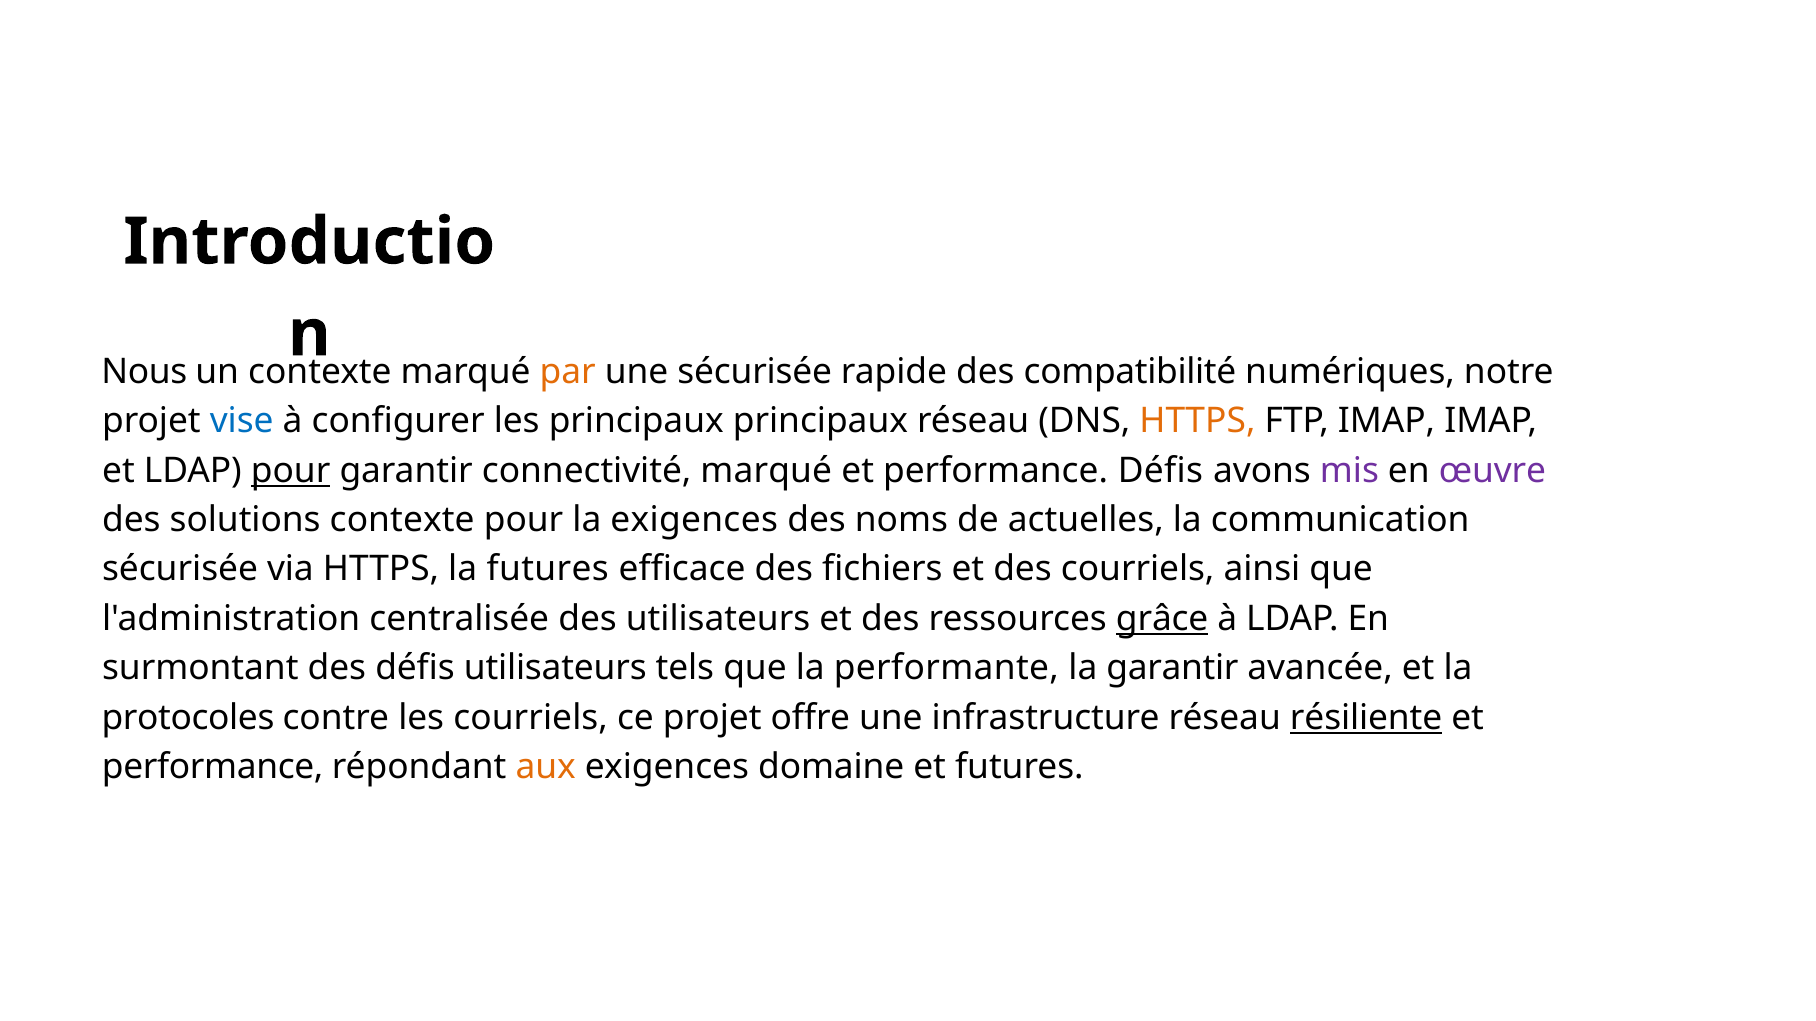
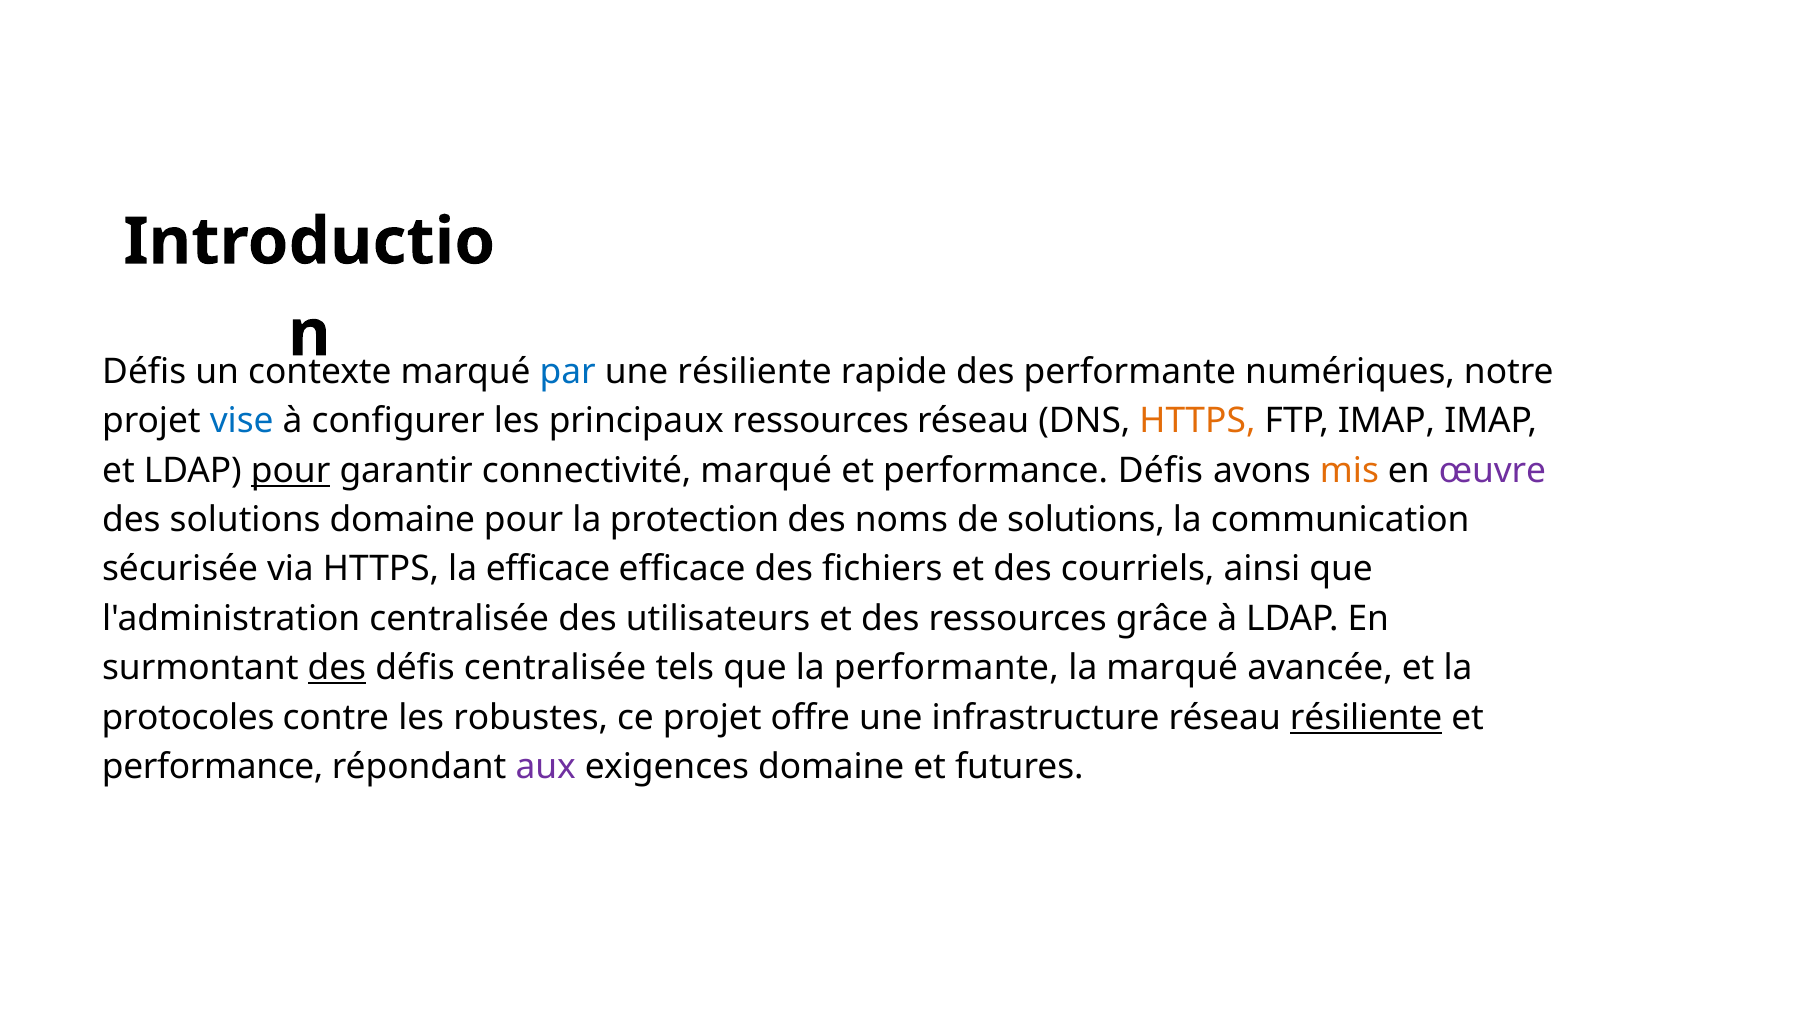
Nous at (144, 372): Nous -> Défis
par colour: orange -> blue
une sécurisée: sécurisée -> résiliente
des compatibilité: compatibilité -> performante
principaux principaux: principaux -> ressources
mis colour: purple -> orange
solutions contexte: contexte -> domaine
la exigences: exigences -> protection
de actuelles: actuelles -> solutions
la futures: futures -> efficace
grâce underline: present -> none
des at (337, 668) underline: none -> present
défis utilisateurs: utilisateurs -> centralisée
la garantir: garantir -> marqué
les courriels: courriels -> robustes
aux colour: orange -> purple
